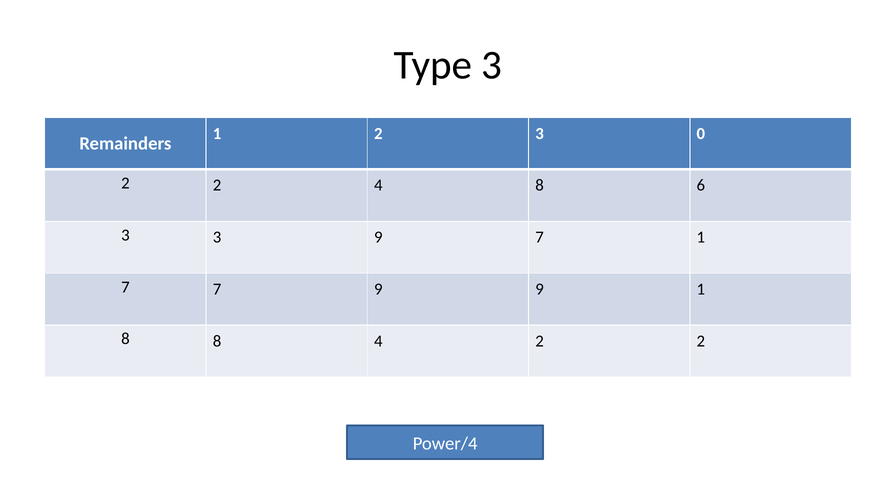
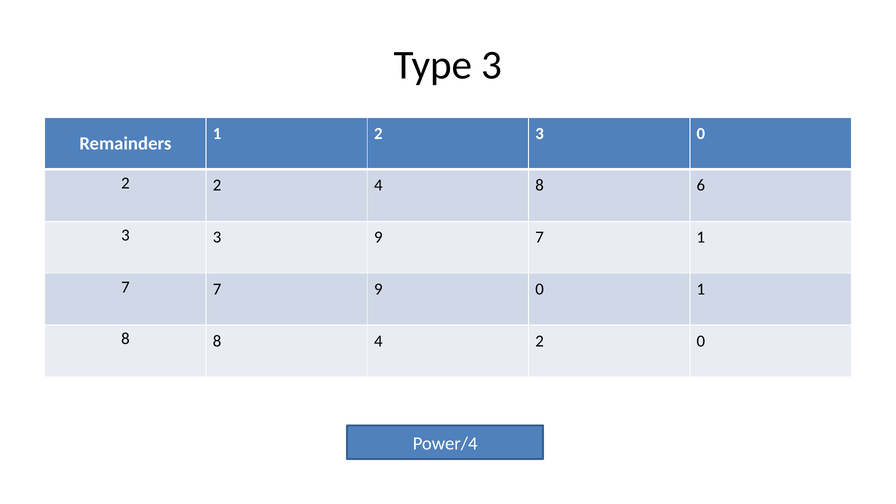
9 9: 9 -> 0
4 2 2: 2 -> 0
